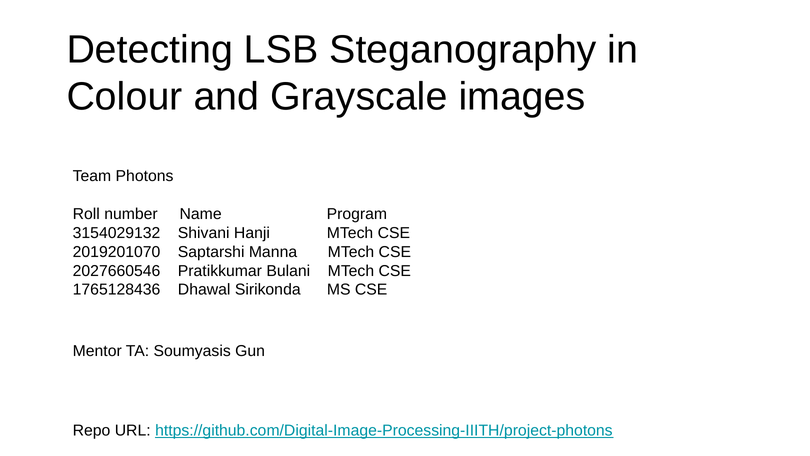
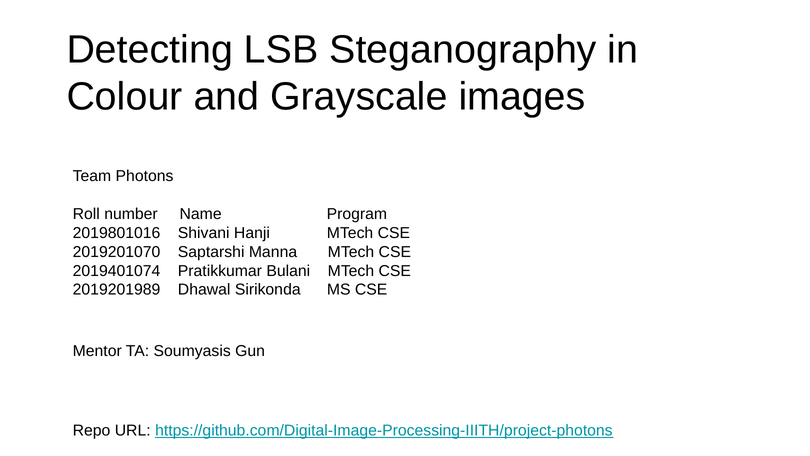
3154029132: 3154029132 -> 2019801016
2027660546: 2027660546 -> 2019401074
1765128436: 1765128436 -> 2019201989
